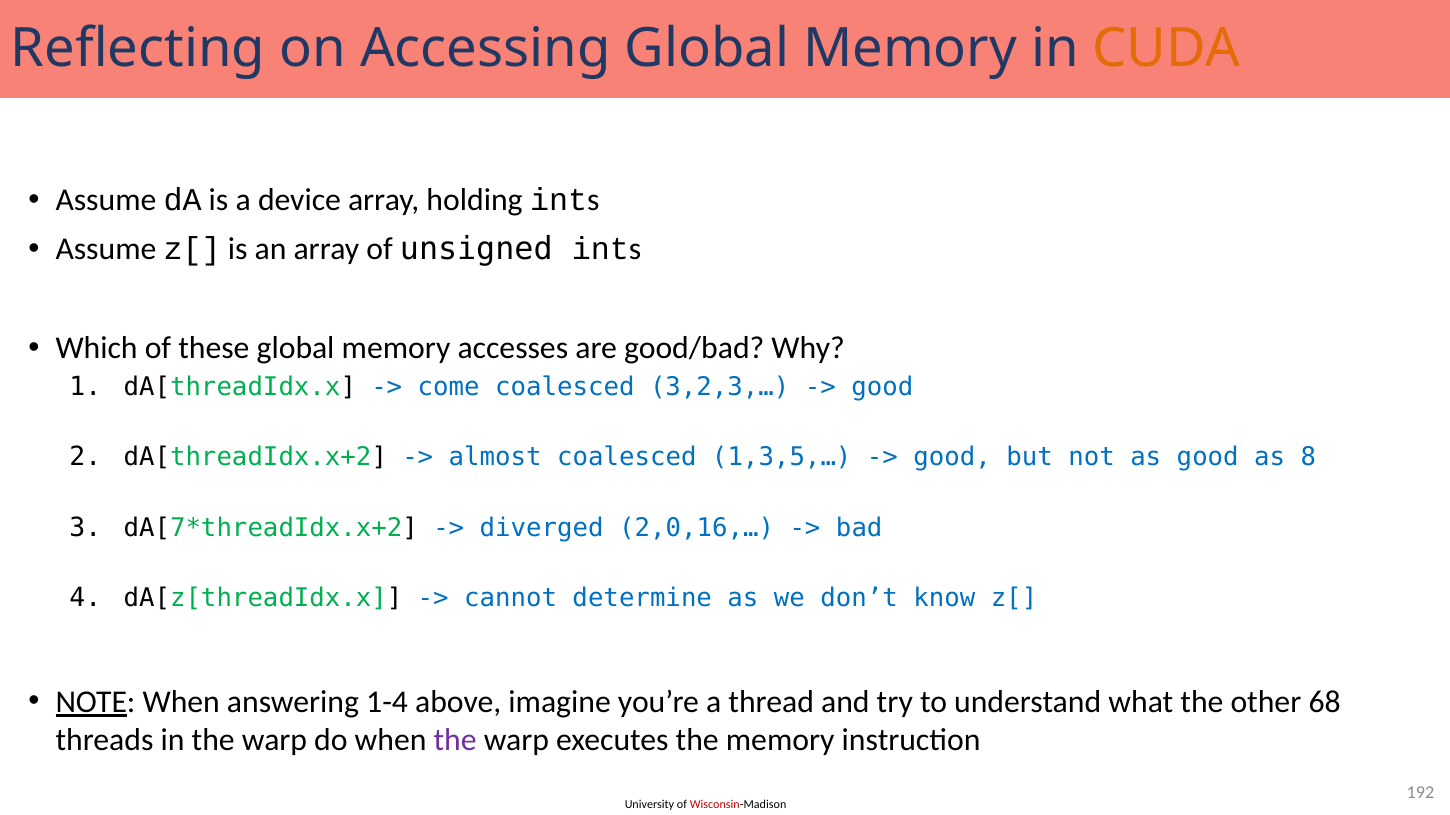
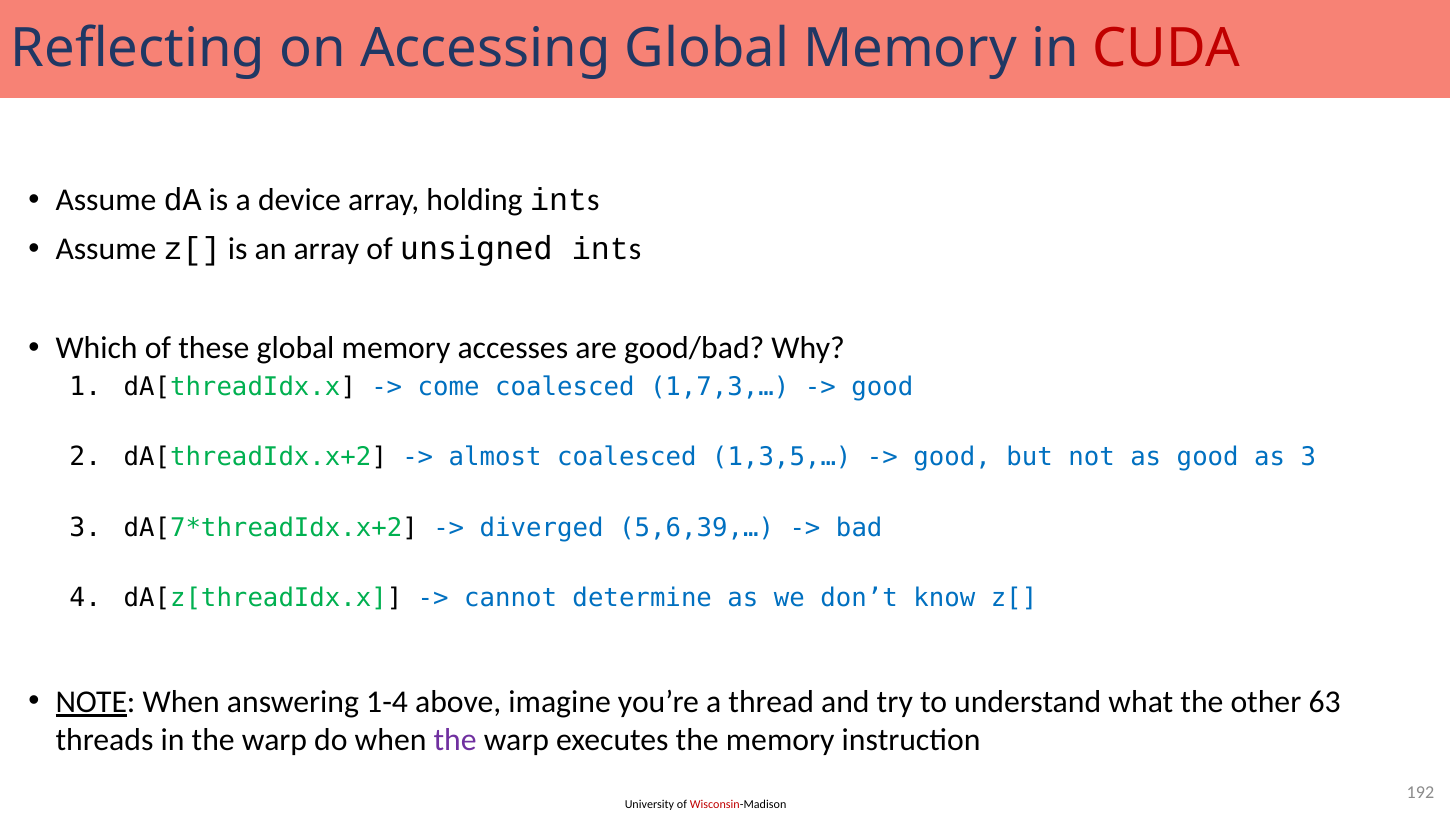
CUDA colour: orange -> red
3,2,3,…: 3,2,3,… -> 1,7,3,…
as 8: 8 -> 3
2,0,16,…: 2,0,16,… -> 5,6,39,…
68: 68 -> 63
